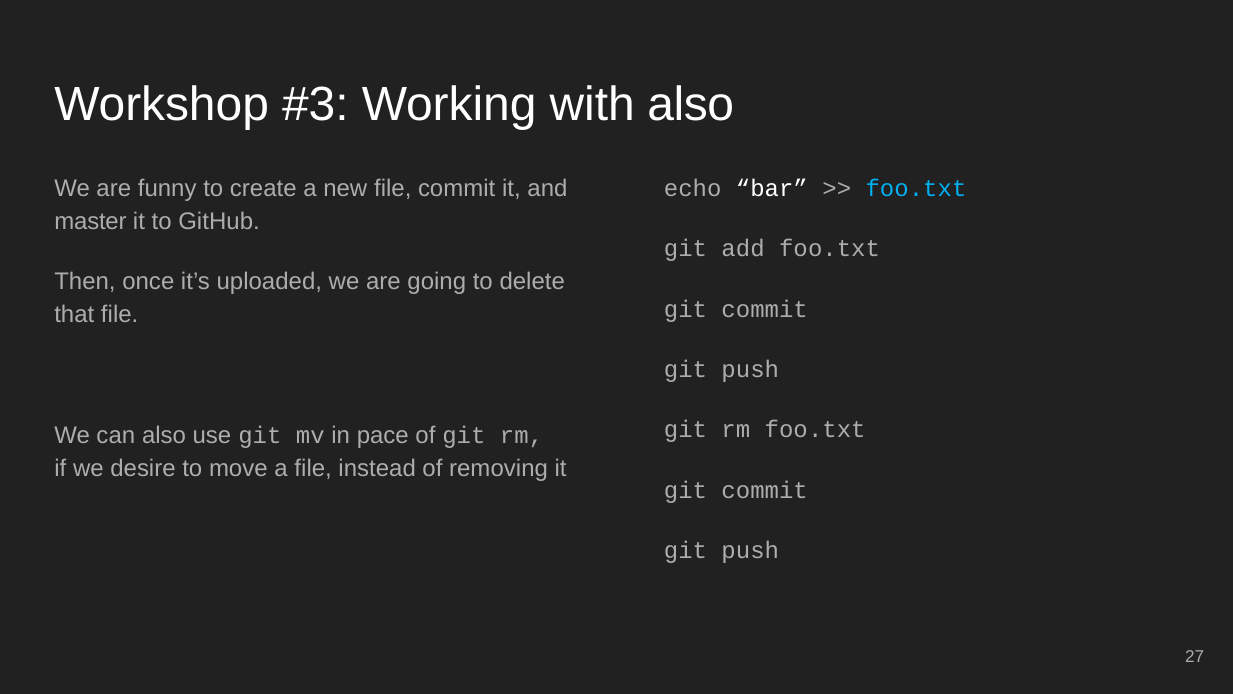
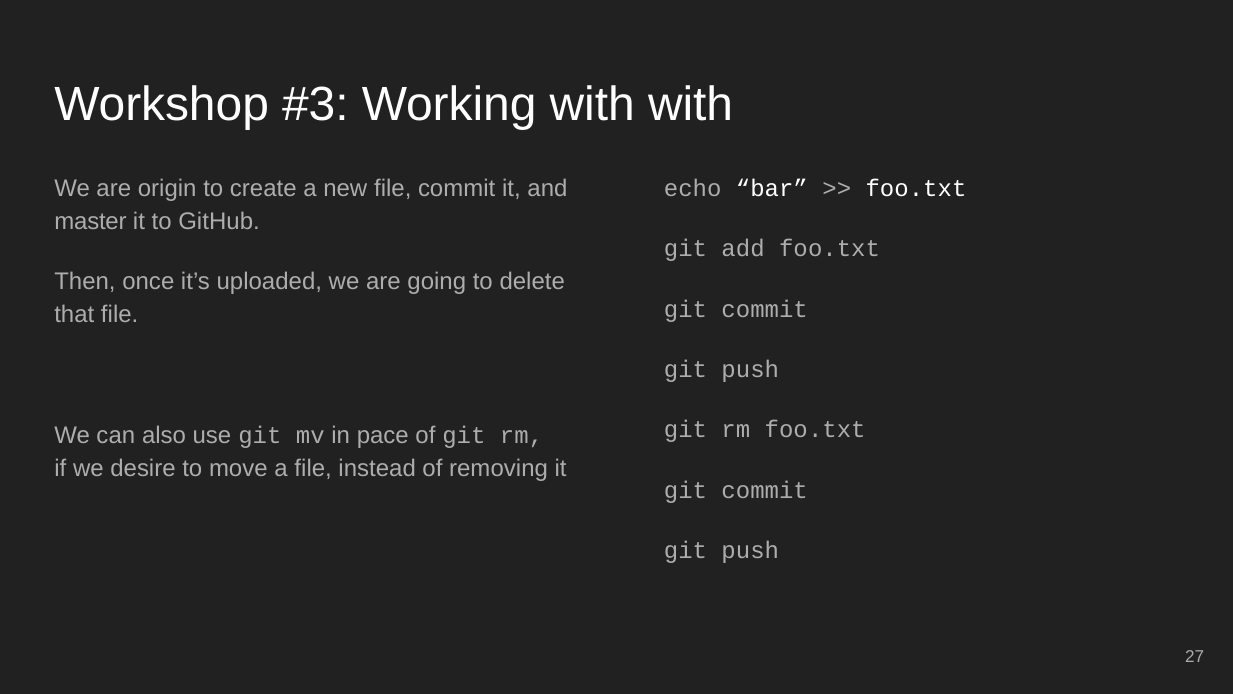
with also: also -> with
funny: funny -> origin
foo.txt at (916, 188) colour: light blue -> white
